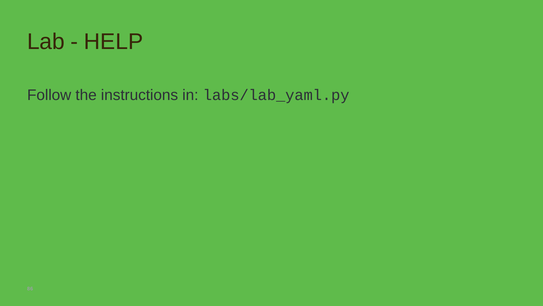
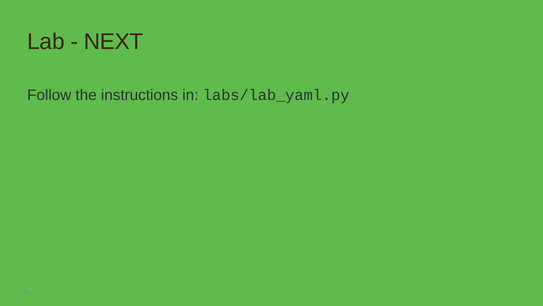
HELP: HELP -> NEXT
